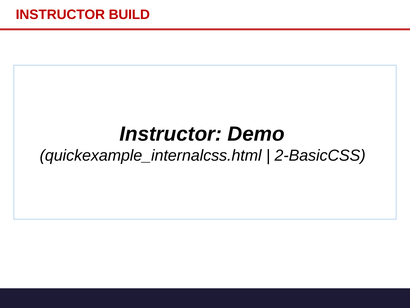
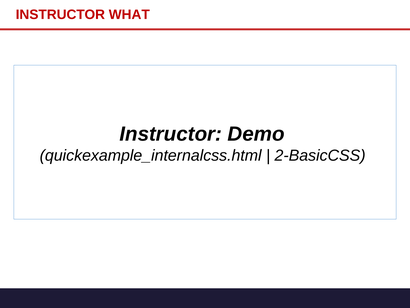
BUILD: BUILD -> WHAT
